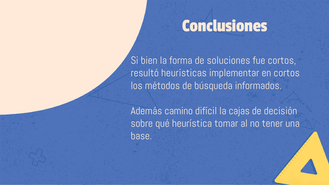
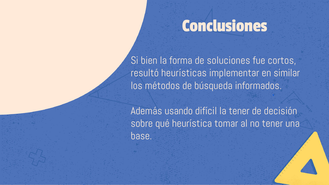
en cortos: cortos -> similar
camino: camino -> usando
la cajas: cajas -> tener
